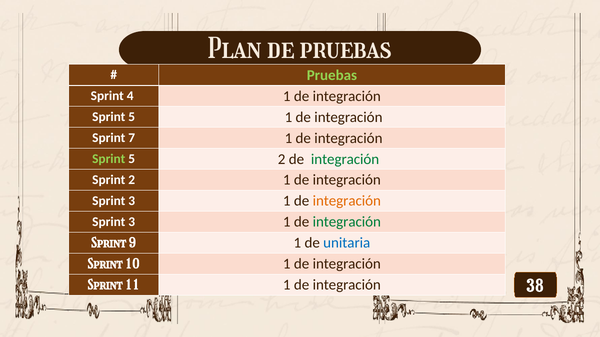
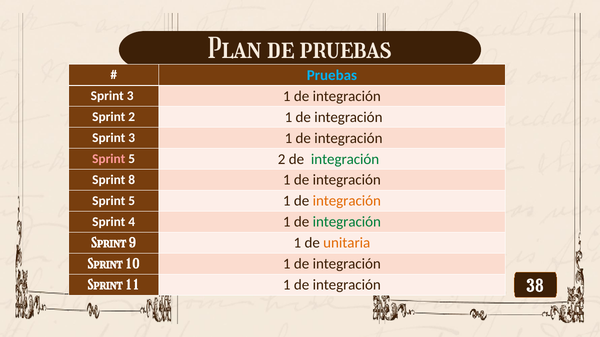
Pruebas at (332, 75) colour: light green -> light blue
4 at (130, 96): 4 -> 3
5 at (132, 117): 5 -> 2
7 at (132, 138): 7 -> 3
Sprint at (109, 159) colour: light green -> pink
Sprint 2: 2 -> 8
3 at (132, 201): 3 -> 5
3 at (132, 222): 3 -> 4
unitaria colour: blue -> orange
